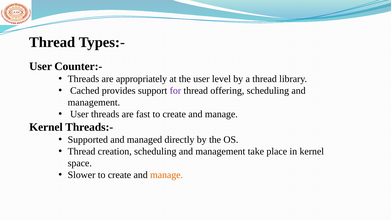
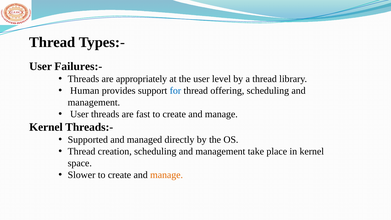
Counter:-: Counter:- -> Failures:-
Cached: Cached -> Human
for colour: purple -> blue
